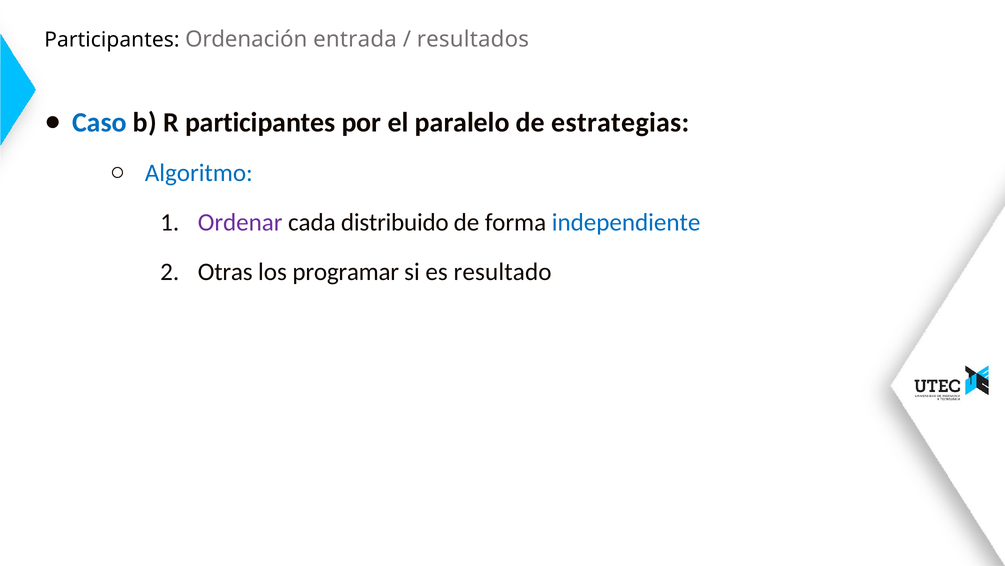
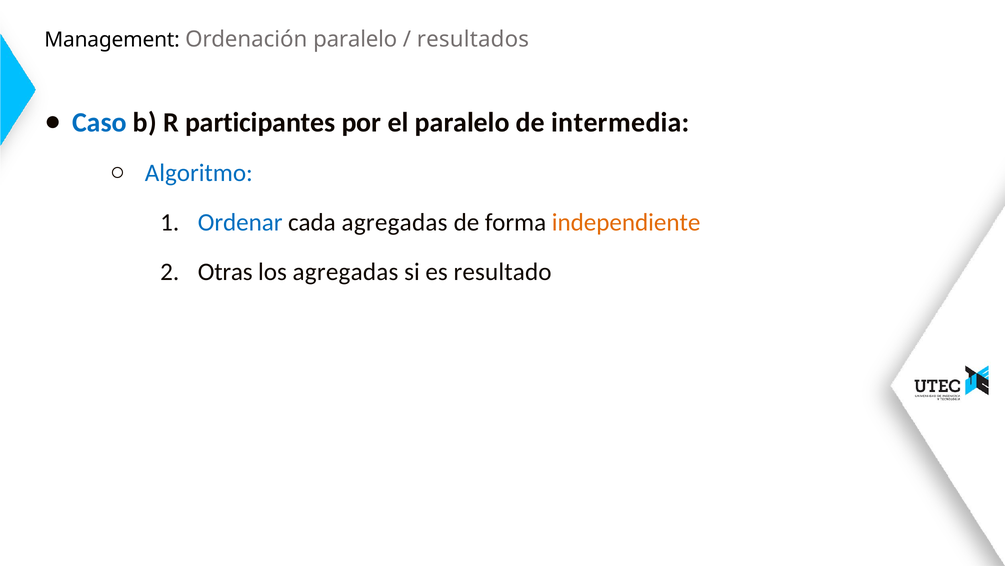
Participantes at (112, 40): Participantes -> Management
Ordenación entrada: entrada -> paralelo
estrategias: estrategias -> intermedia
Ordenar colour: purple -> blue
cada distribuido: distribuido -> agregadas
independiente colour: blue -> orange
los programar: programar -> agregadas
